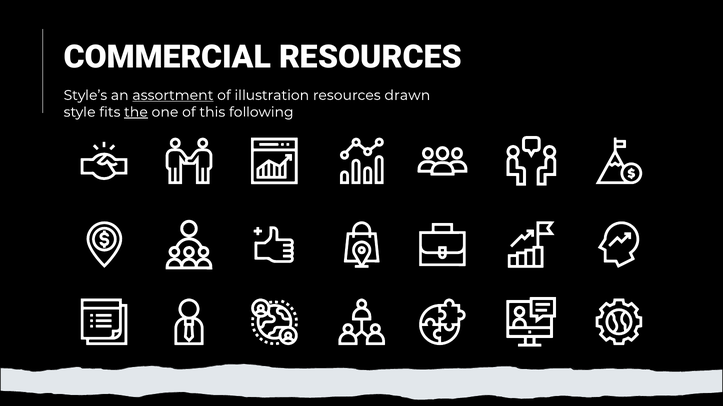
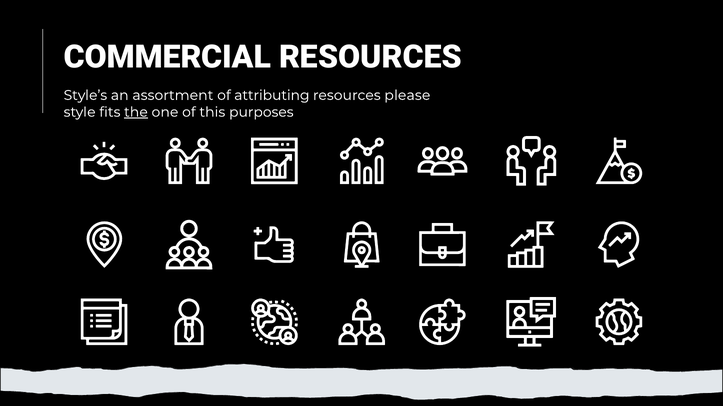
assortment underline: present -> none
illustration: illustration -> attributing
drawn: drawn -> please
following: following -> purposes
